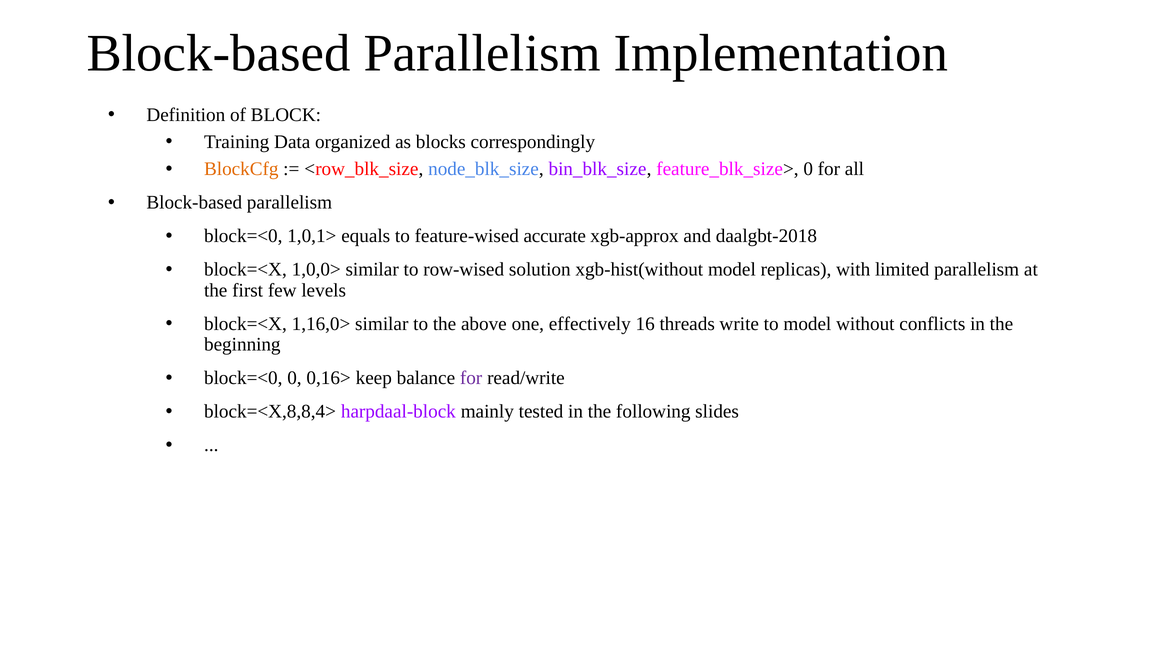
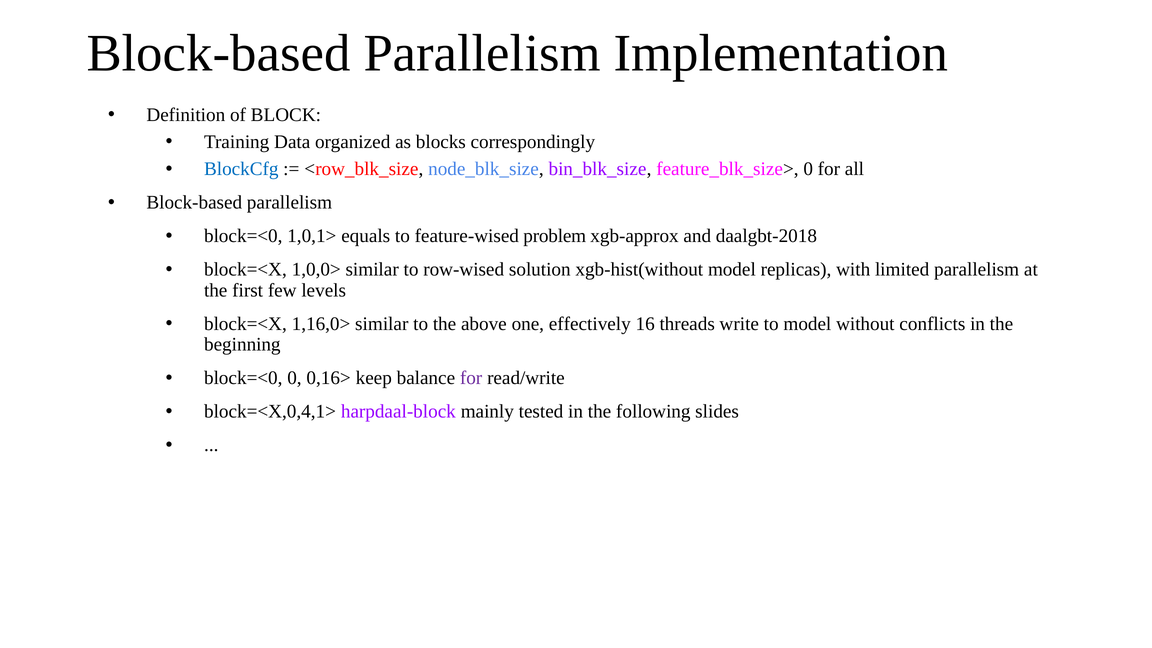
BlockCfg colour: orange -> blue
accurate: accurate -> problem
block=<X,8,8,4>: block=<X,8,8,4> -> block=<X,0,4,1>
